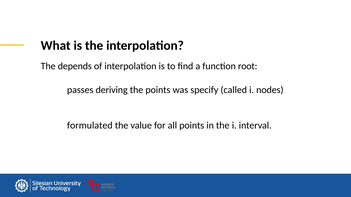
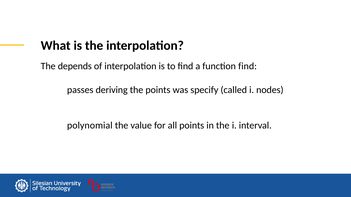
function root: root -> find
formulated: formulated -> polynomial
